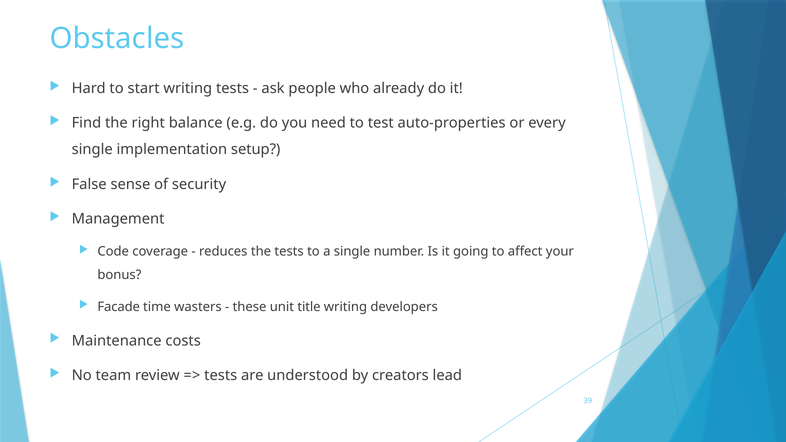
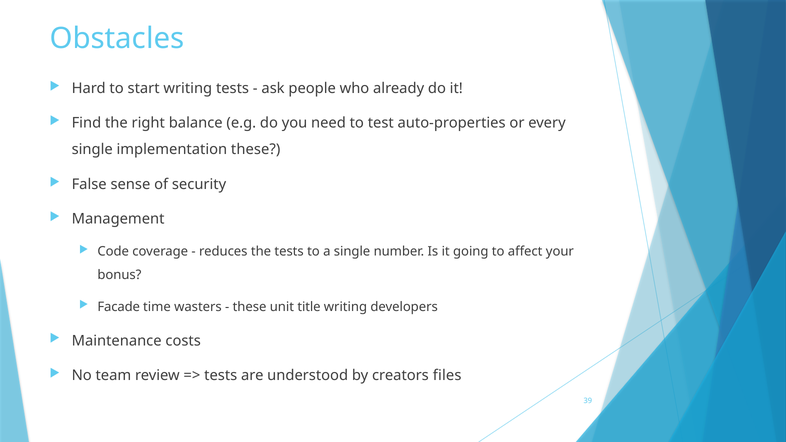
implementation setup: setup -> these
lead: lead -> files
